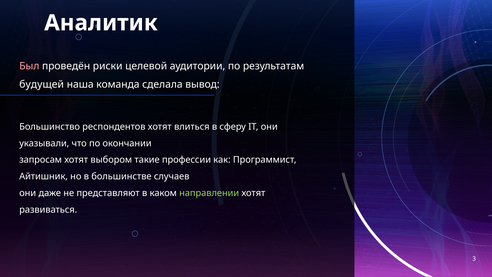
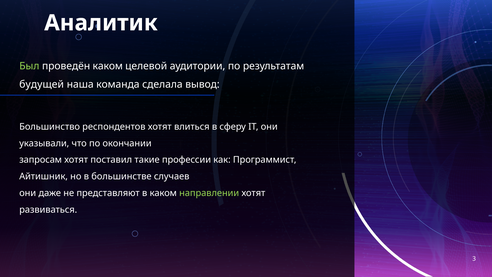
Был colour: pink -> light green
проведён риски: риски -> каком
выбором: выбором -> поставил
